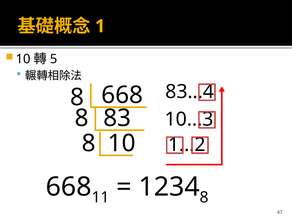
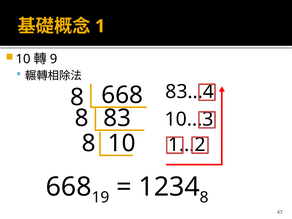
5: 5 -> 9
11: 11 -> 19
